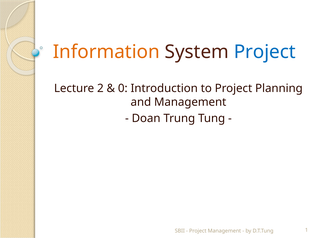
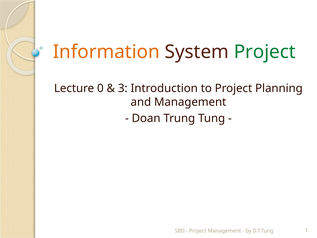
Project at (265, 52) colour: blue -> green
2: 2 -> 0
0: 0 -> 3
